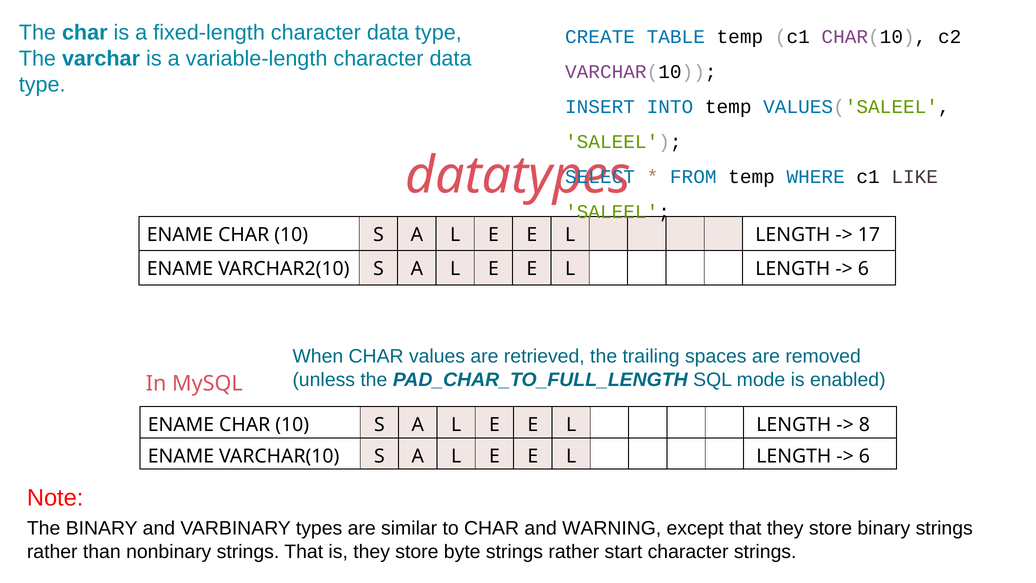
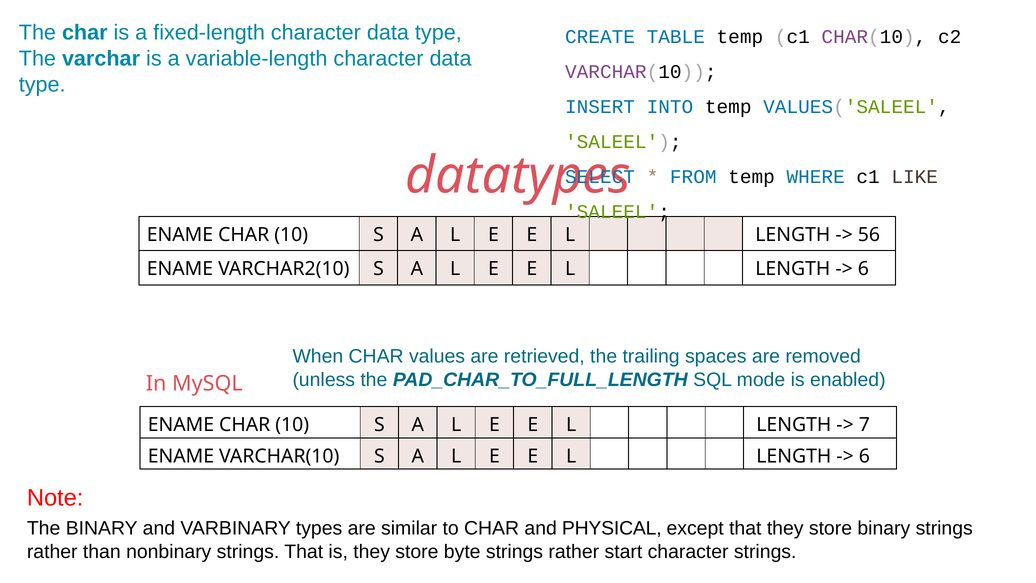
17: 17 -> 56
8: 8 -> 7
WARNING: WARNING -> PHYSICAL
